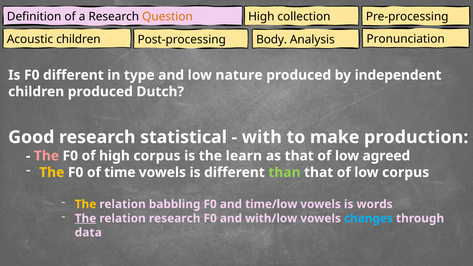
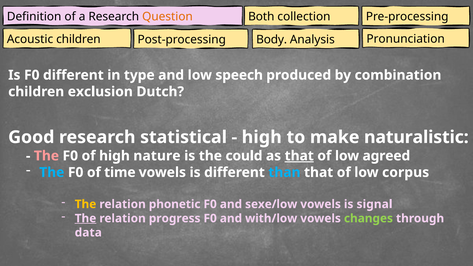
High at (261, 17): High -> Both
nature: nature -> speech
independent: independent -> combination
children produced: produced -> exclusion
with at (262, 137): with -> high
production: production -> naturalistic
high corpus: corpus -> nature
learn: learn -> could
that at (299, 156) underline: none -> present
The at (52, 172) colour: yellow -> light blue
than colour: light green -> light blue
babbling: babbling -> phonetic
time/low: time/low -> sexe/low
words: words -> signal
relation research: research -> progress
changes colour: light blue -> light green
